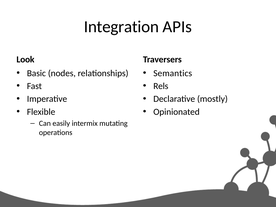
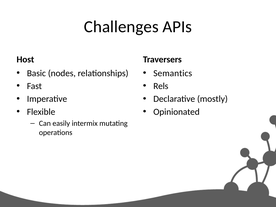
Integration: Integration -> Challenges
Look: Look -> Host
